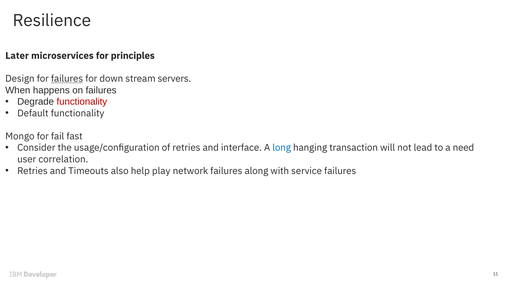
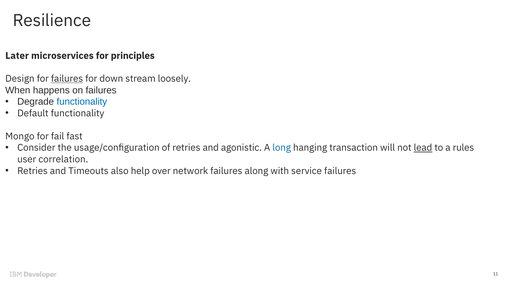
servers: servers -> loosely
functionality at (82, 102) colour: red -> blue
interface: interface -> agonistic
lead underline: none -> present
need: need -> rules
play: play -> over
